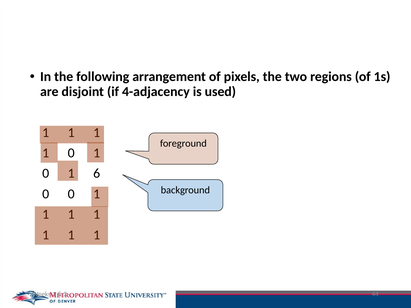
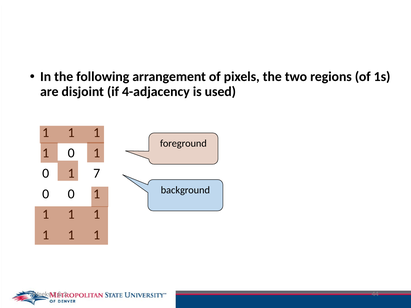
6: 6 -> 7
